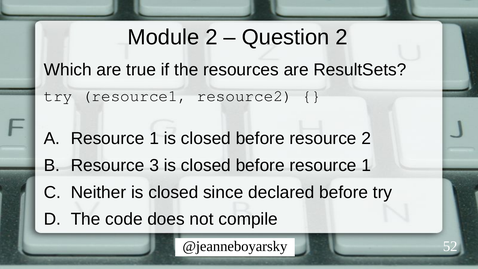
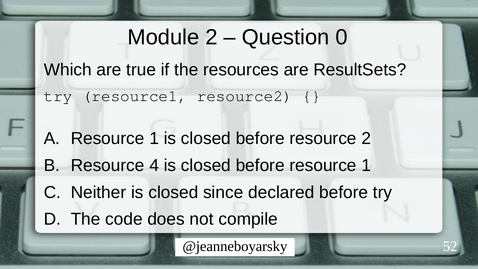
Question 2: 2 -> 0
3: 3 -> 4
